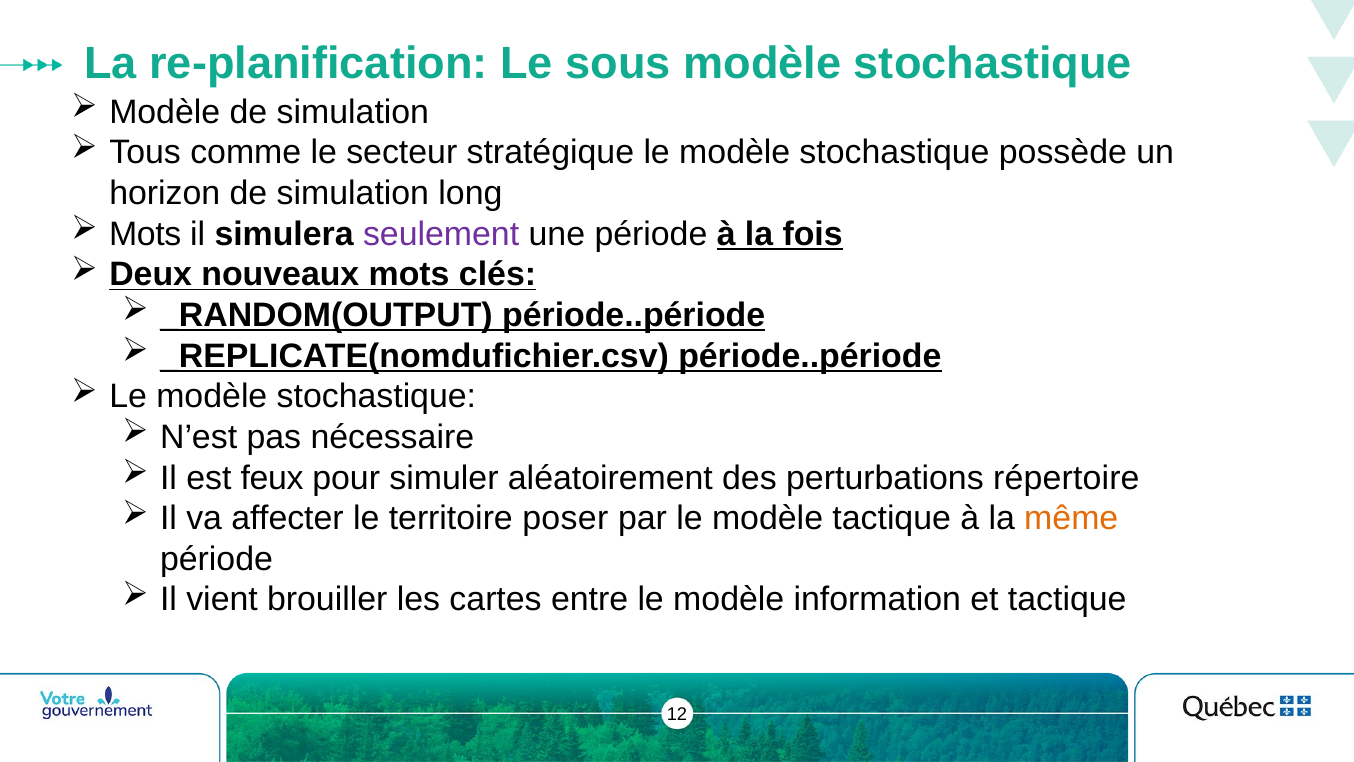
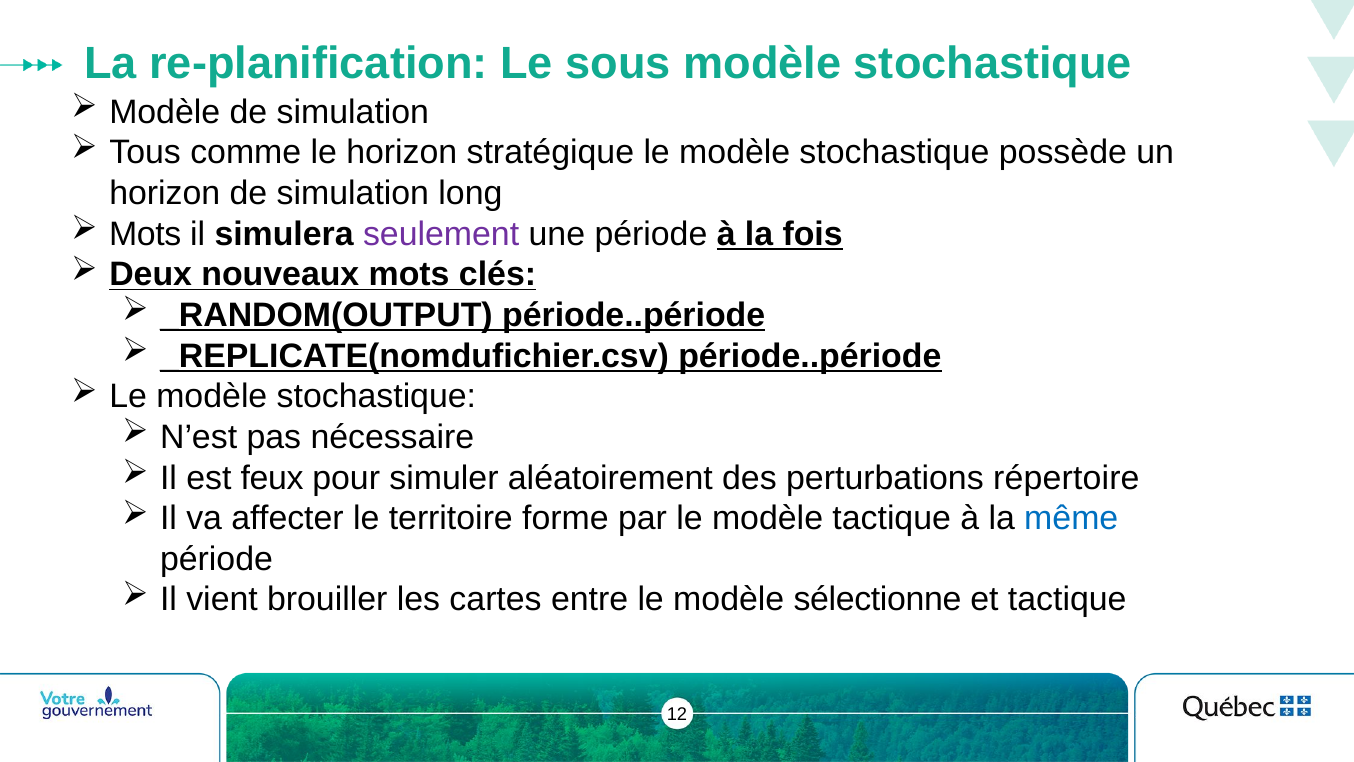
le secteur: secteur -> horizon
poser: poser -> forme
même colour: orange -> blue
information: information -> sélectionne
